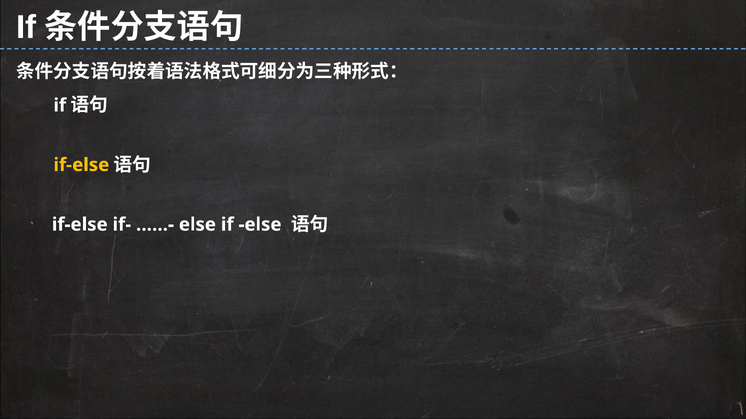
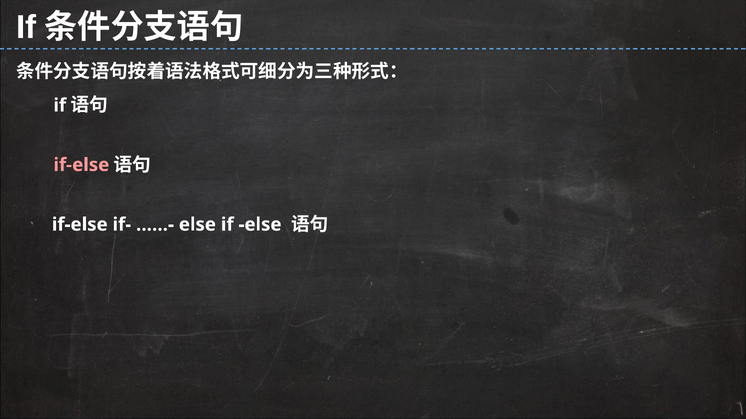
if-else at (81, 165) colour: yellow -> pink
